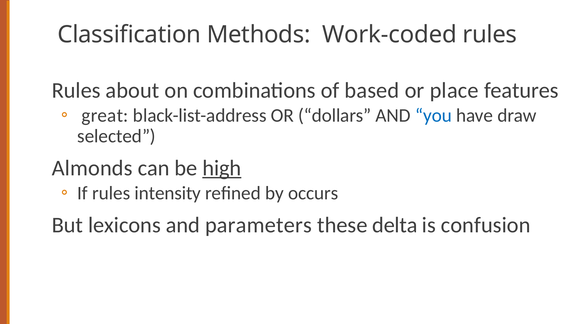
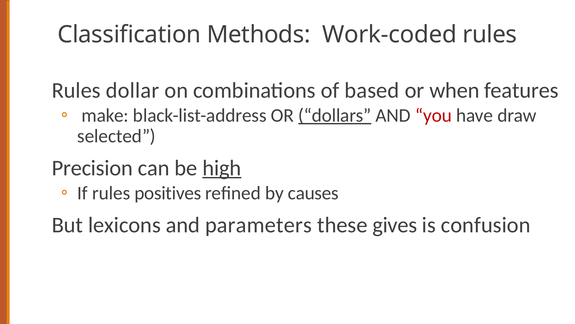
about: about -> dollar
place: place -> when
great: great -> make
dollars underline: none -> present
you colour: blue -> red
Almonds: Almonds -> Precision
intensity: intensity -> positives
occurs: occurs -> causes
delta: delta -> gives
